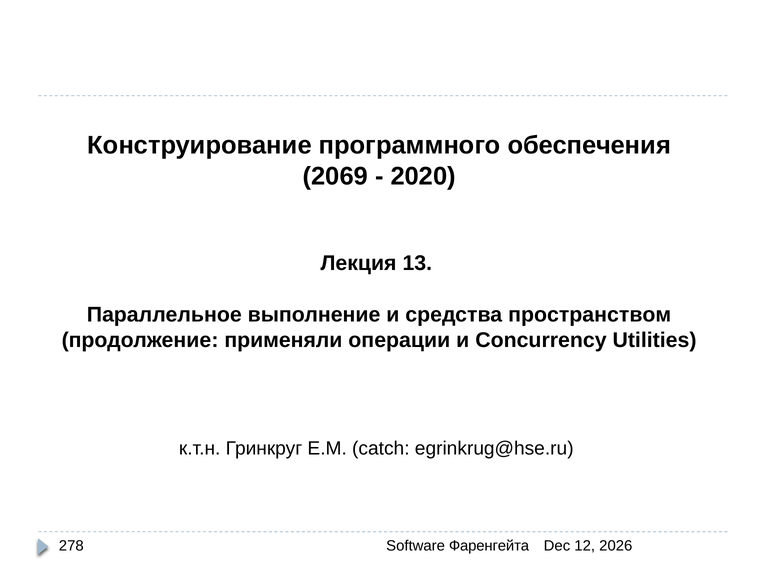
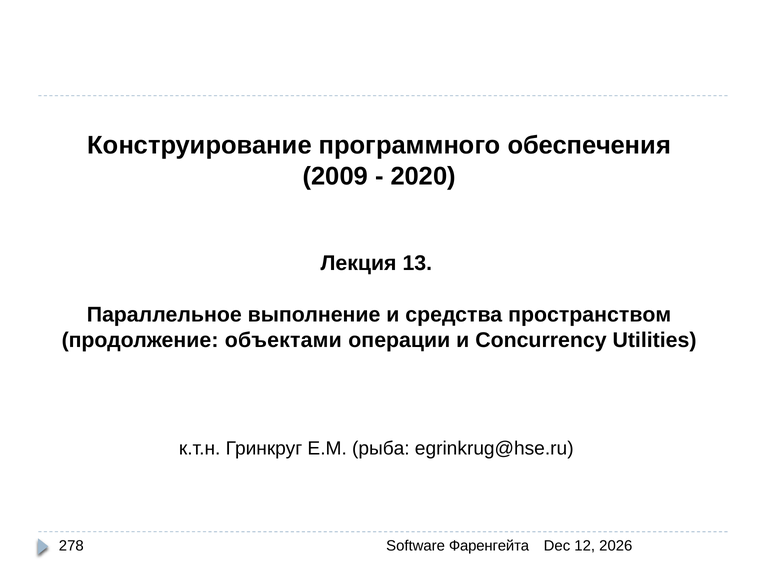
2069: 2069 -> 2009
применяли: применяли -> объектами
catch: catch -> рыба
